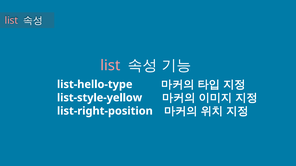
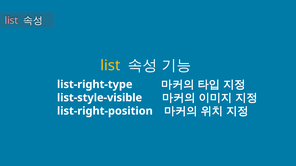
list at (110, 66) colour: pink -> yellow
list-hello-type: list-hello-type -> list-right-type
list-style-yellow: list-style-yellow -> list-style-visible
